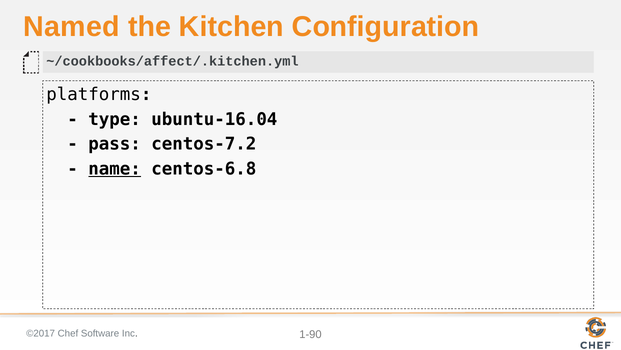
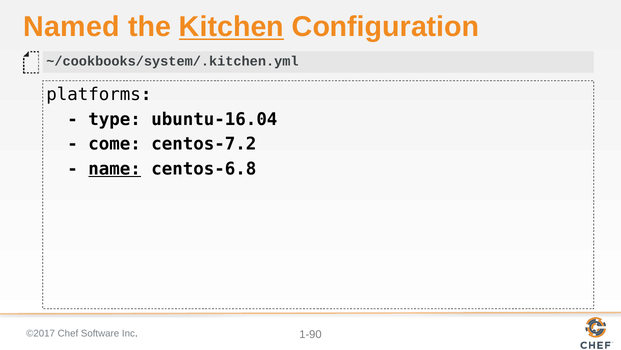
Kitchen underline: none -> present
~/cookbooks/affect/.kitchen.yml: ~/cookbooks/affect/.kitchen.yml -> ~/cookbooks/system/.kitchen.yml
pass: pass -> come
